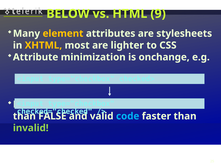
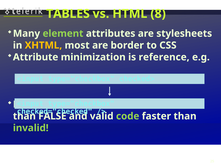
BELOW: BELOW -> TABLES
9: 9 -> 8
element colour: yellow -> light green
lighter: lighter -> border
onchange: onchange -> reference
code colour: light blue -> light green
